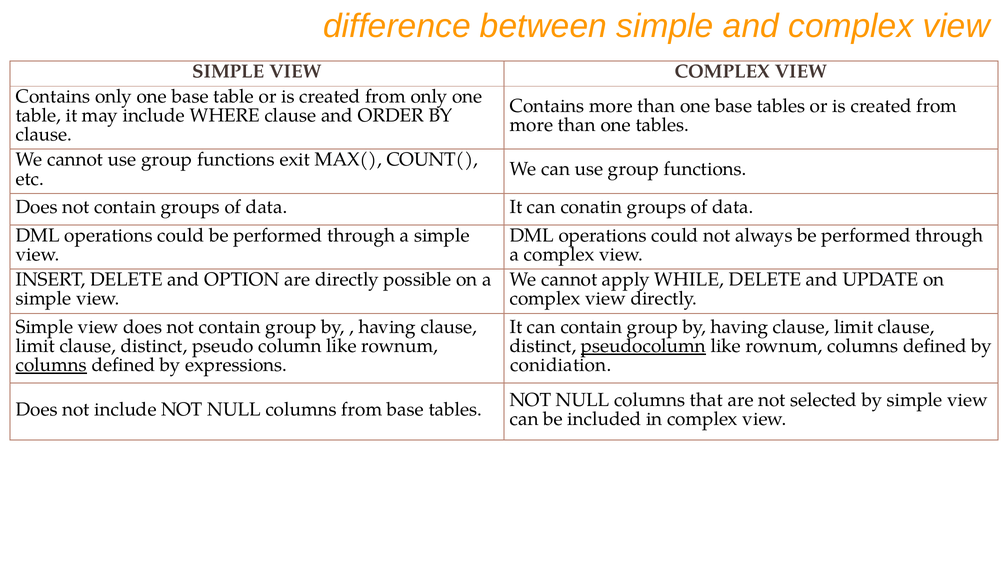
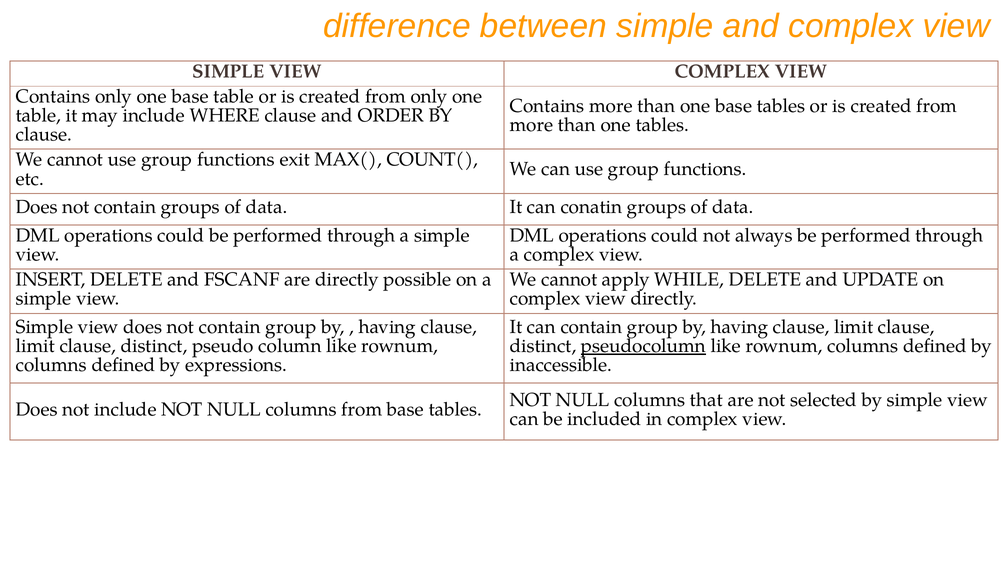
OPTION: OPTION -> FSCANF
columns at (51, 365) underline: present -> none
conidiation: conidiation -> inaccessible
